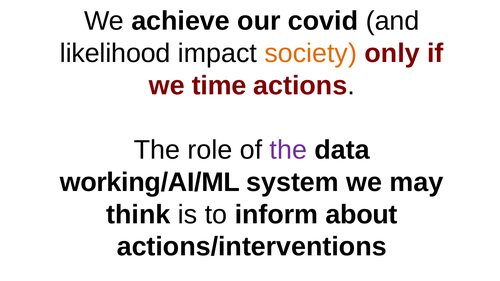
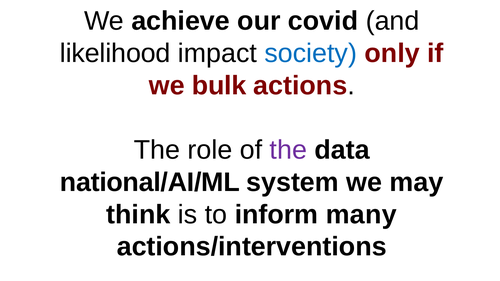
society colour: orange -> blue
time: time -> bulk
working/AI/ML: working/AI/ML -> national/AI/ML
about: about -> many
